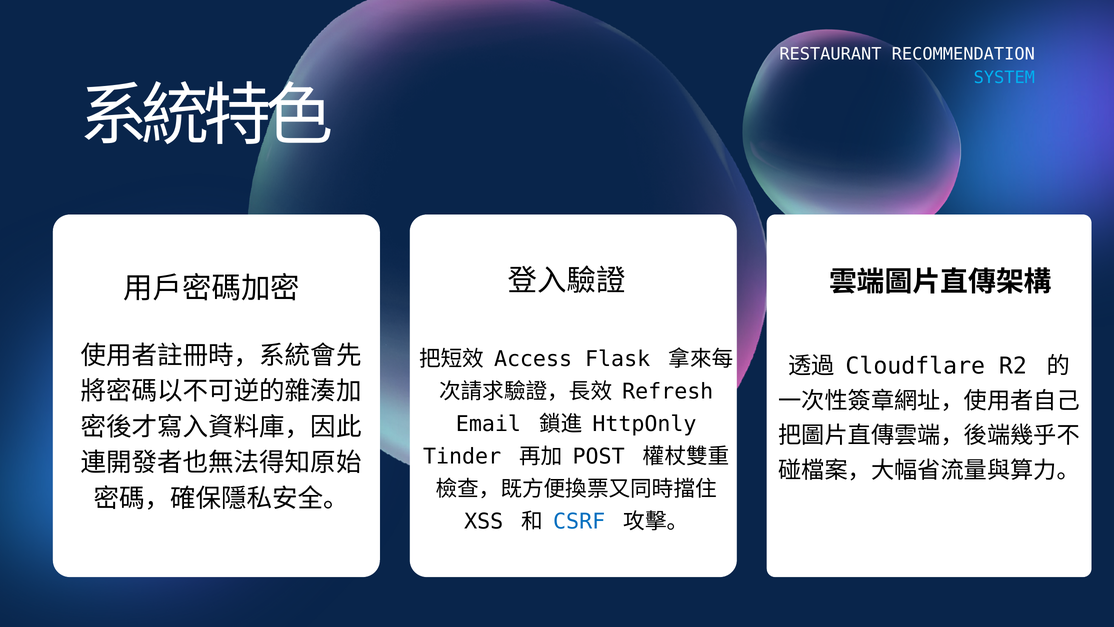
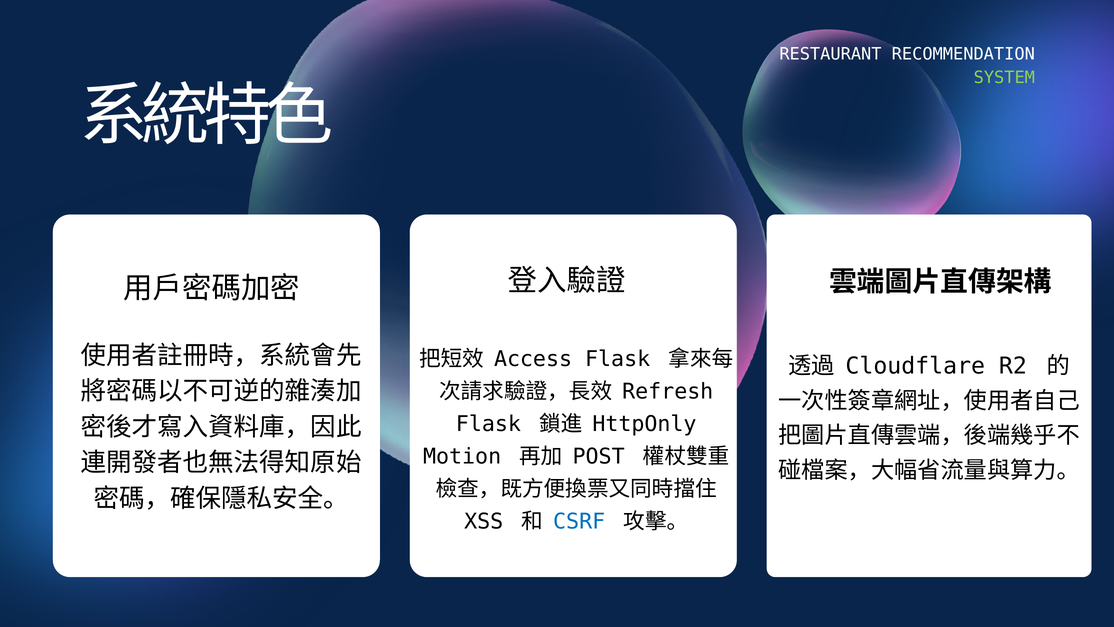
SYSTEM colour: light blue -> light green
Email at (488, 424): Email -> Flask
Tinder: Tinder -> Motion
